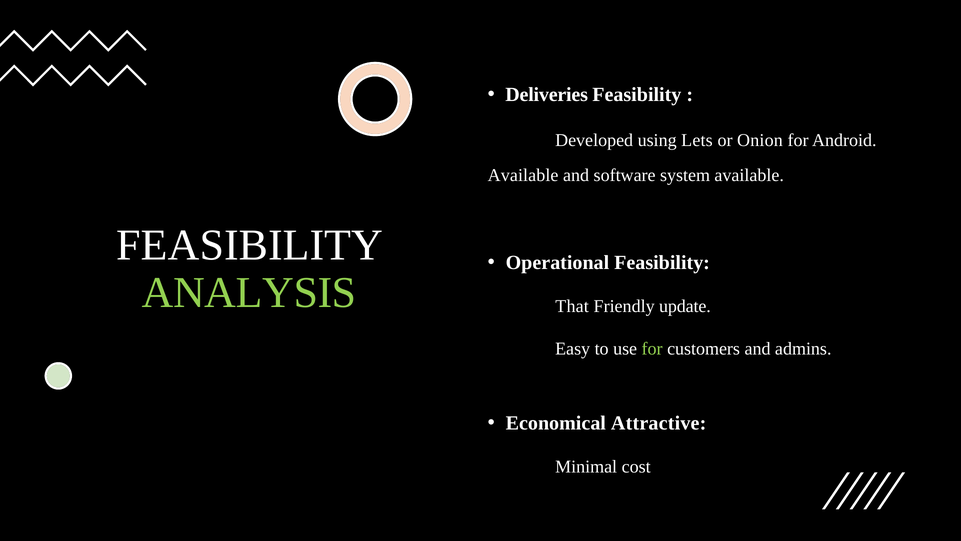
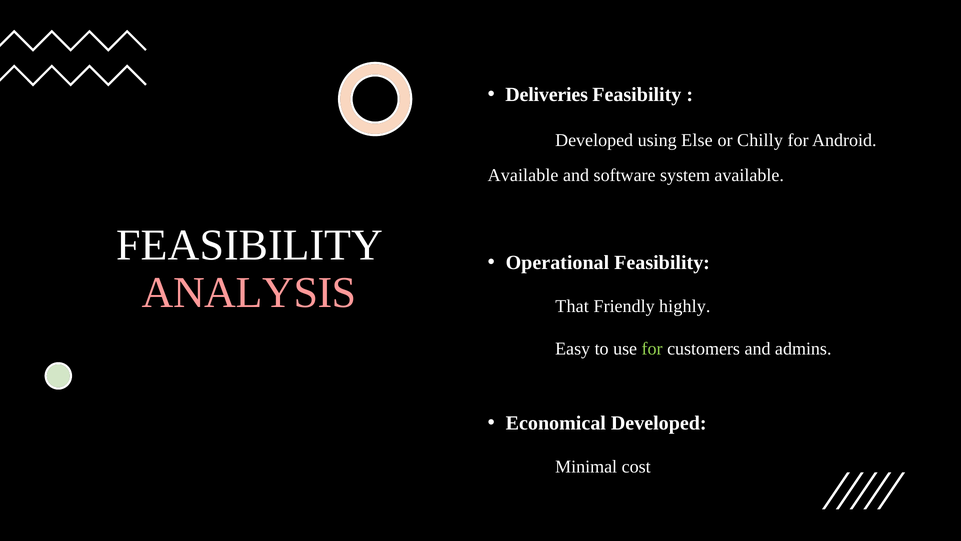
Lets: Lets -> Else
Onion: Onion -> Chilly
ANALYSIS colour: light green -> pink
update: update -> highly
Economical Attractive: Attractive -> Developed
